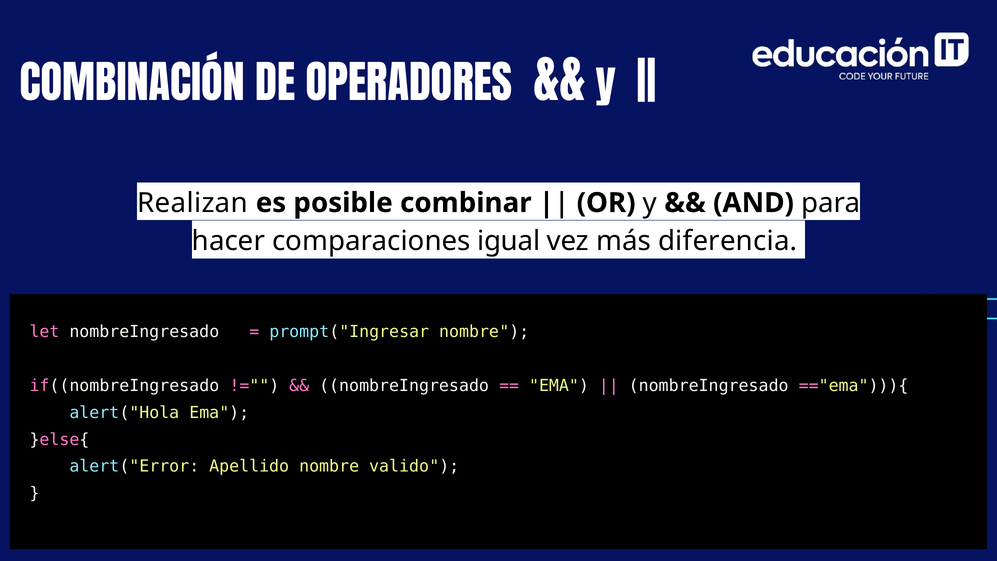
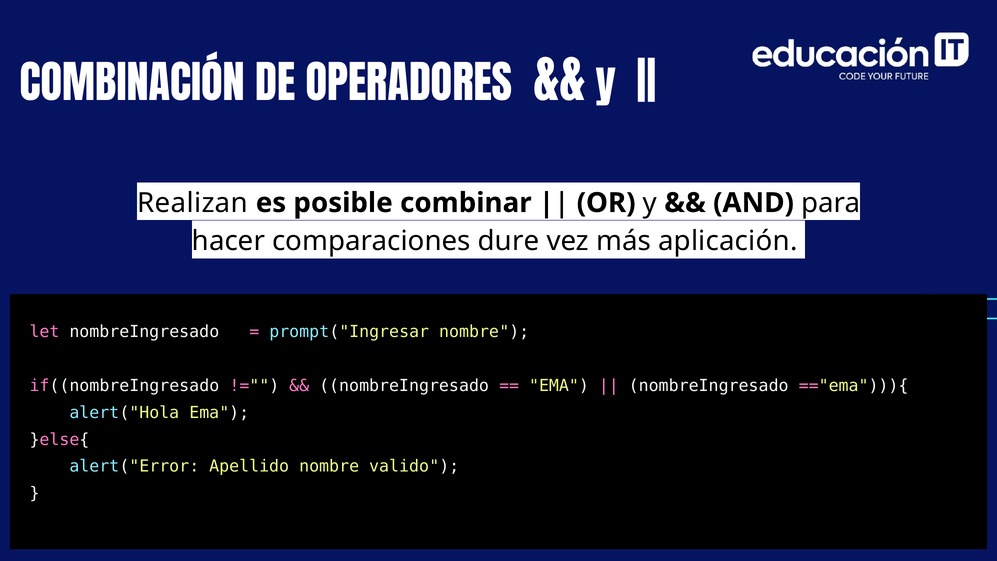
igual: igual -> dure
diferencia: diferencia -> aplicación
